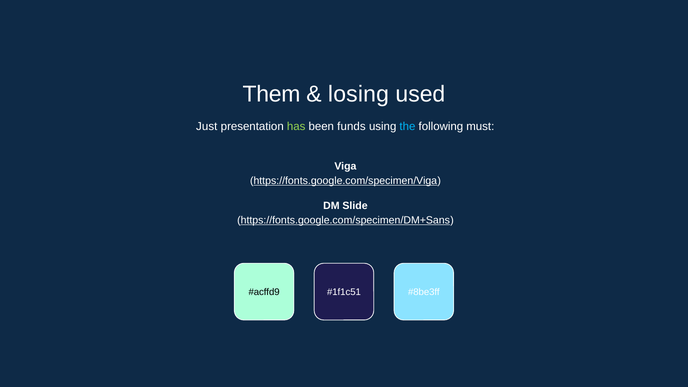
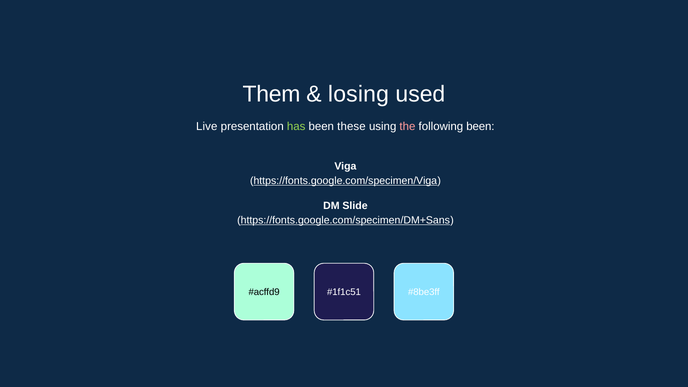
Just: Just -> Live
funds: funds -> these
the colour: light blue -> pink
following must: must -> been
